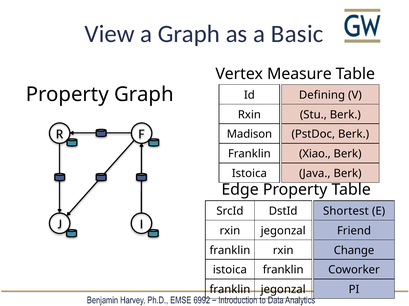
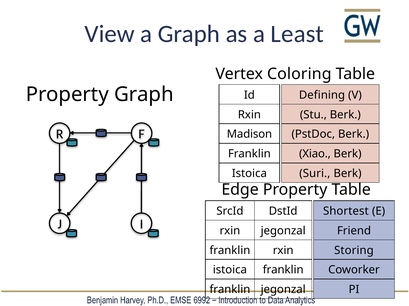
Basic: Basic -> Least
Measure: Measure -> Coloring
Java: Java -> Suri
Change: Change -> Storing
